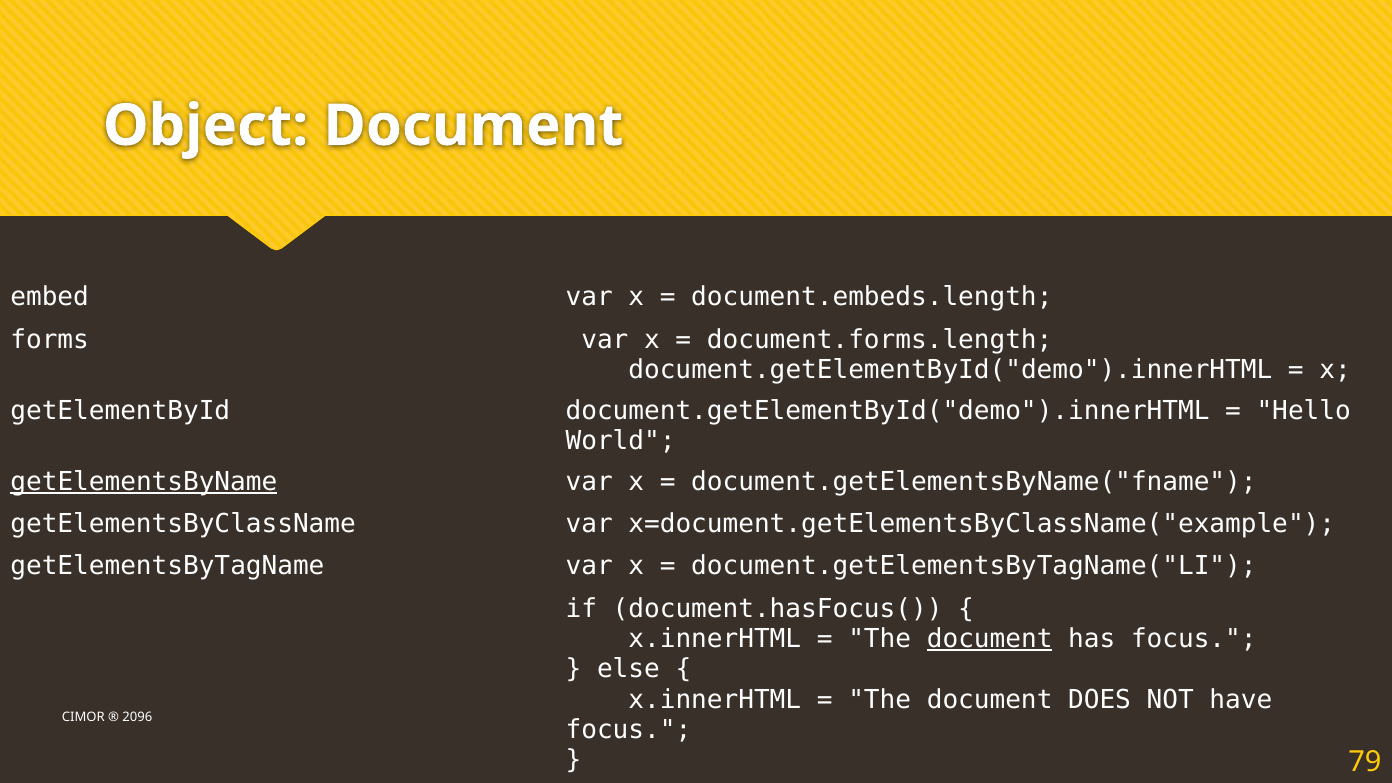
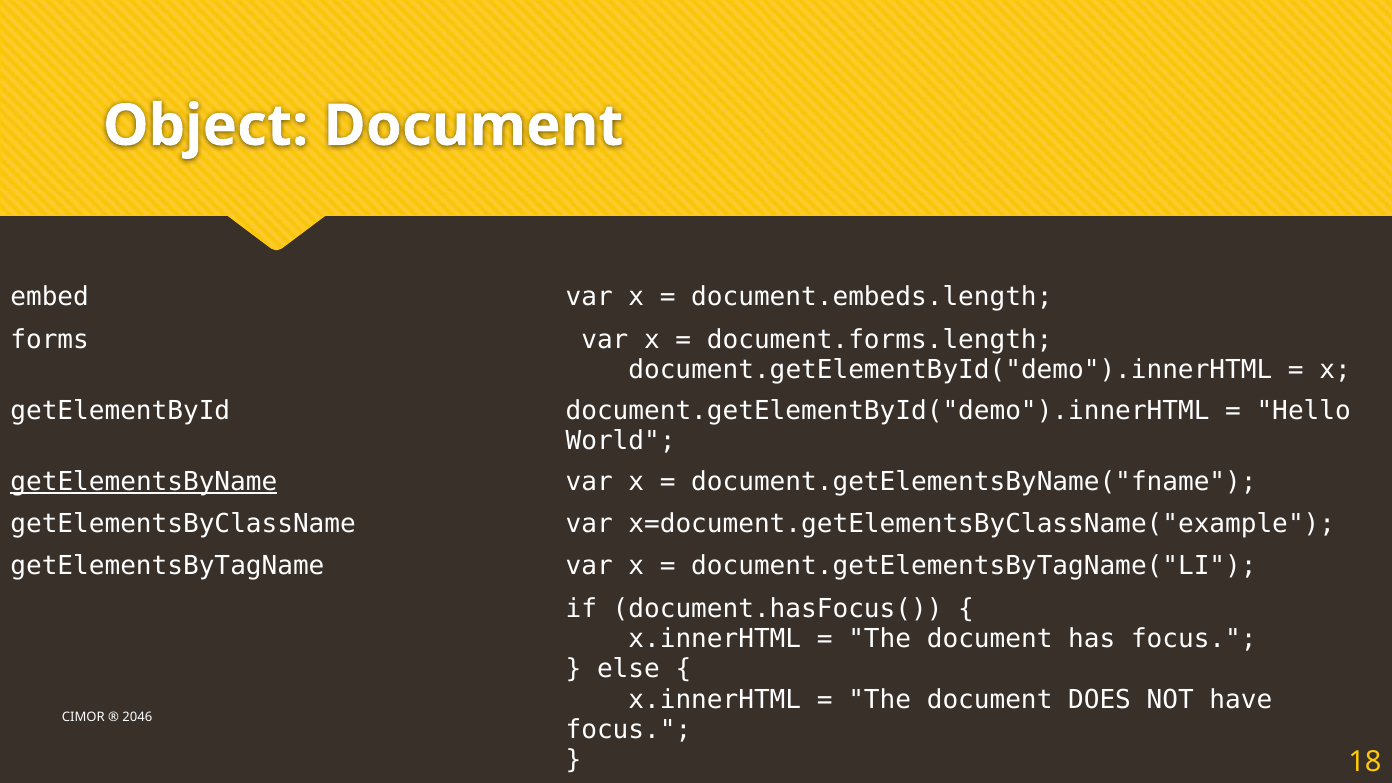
document at (990, 639) underline: present -> none
2096: 2096 -> 2046
79: 79 -> 18
